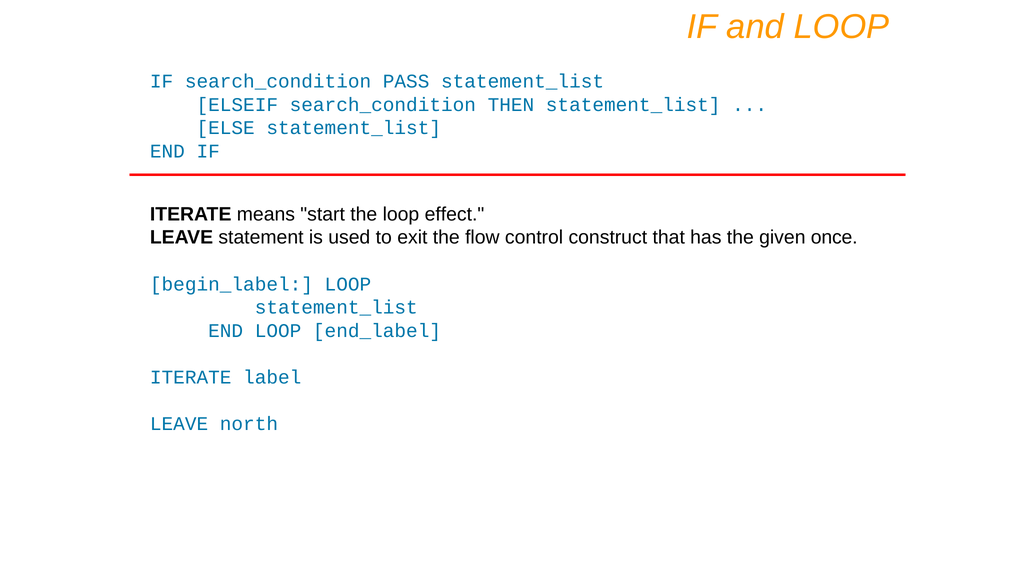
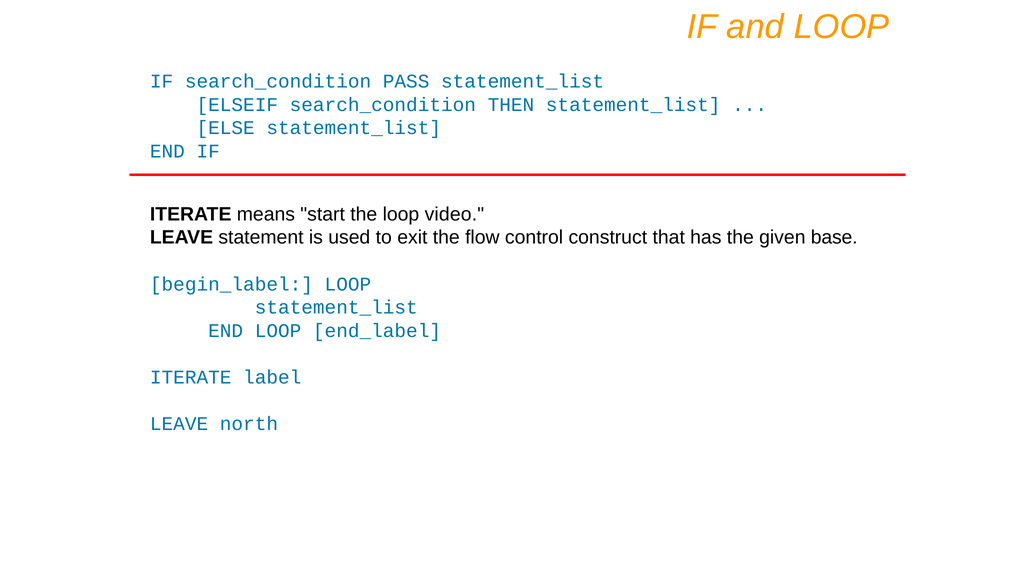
effect: effect -> video
once: once -> base
